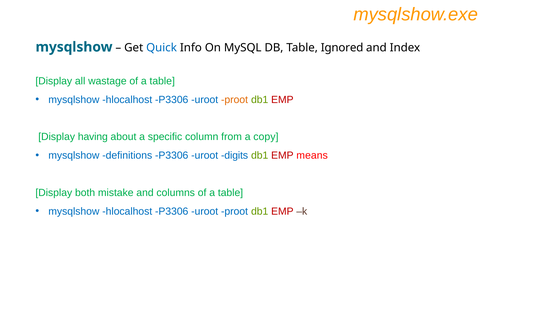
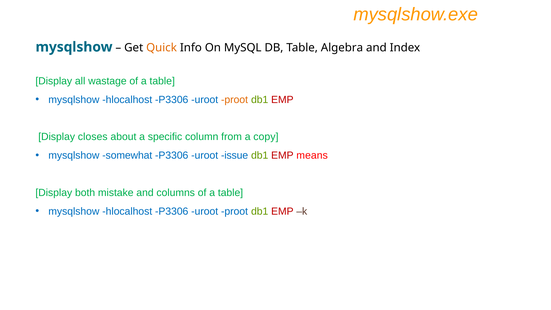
Quick colour: blue -> orange
Ignored: Ignored -> Algebra
having: having -> closes
definitions: definitions -> somewhat
digits: digits -> issue
